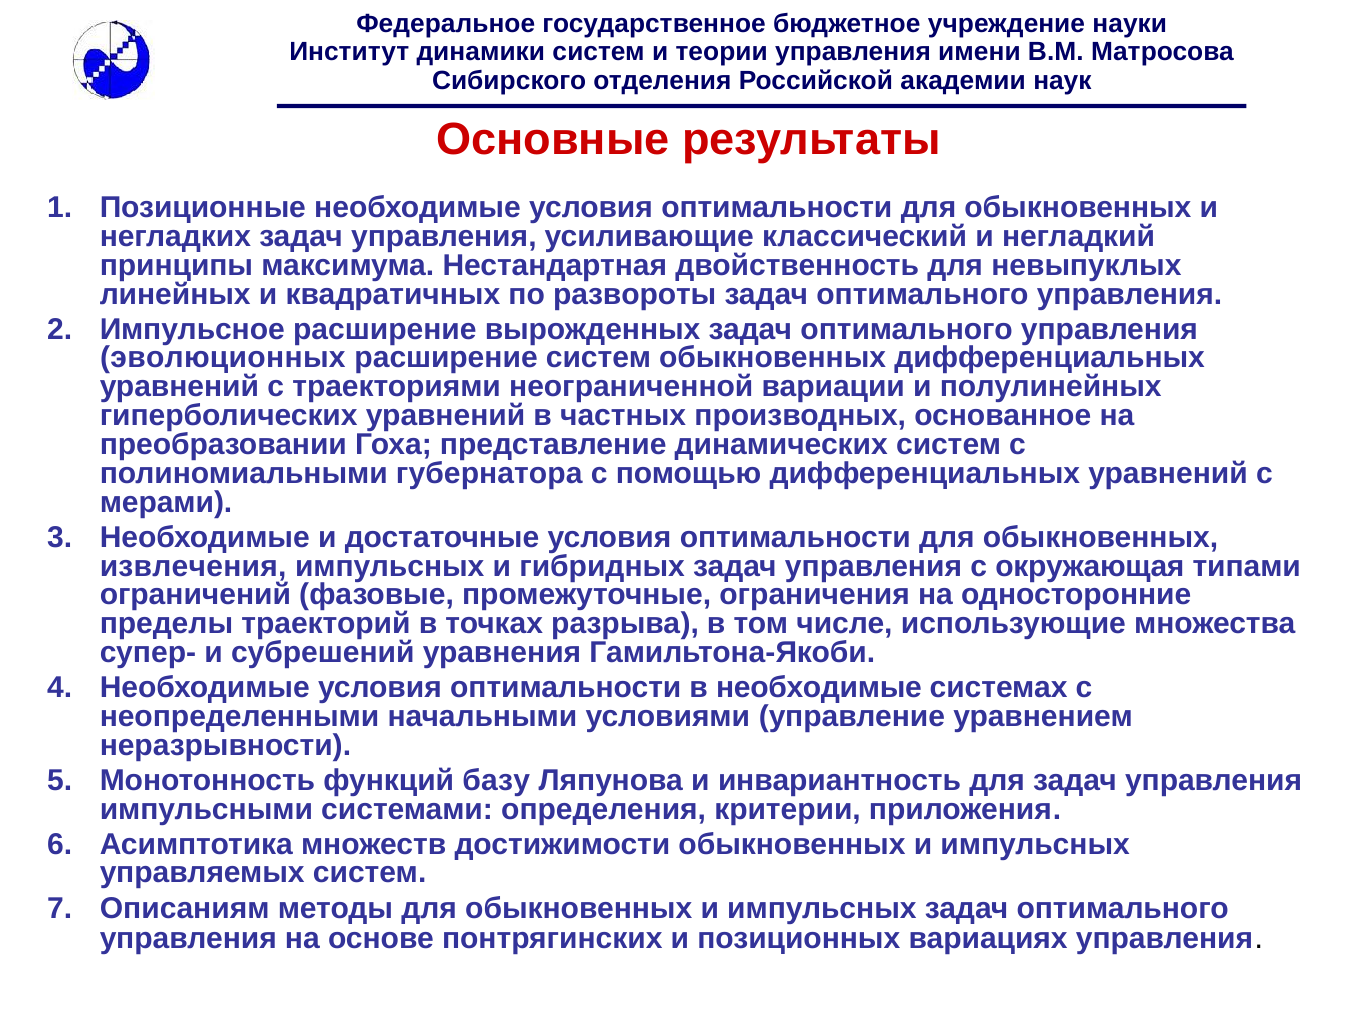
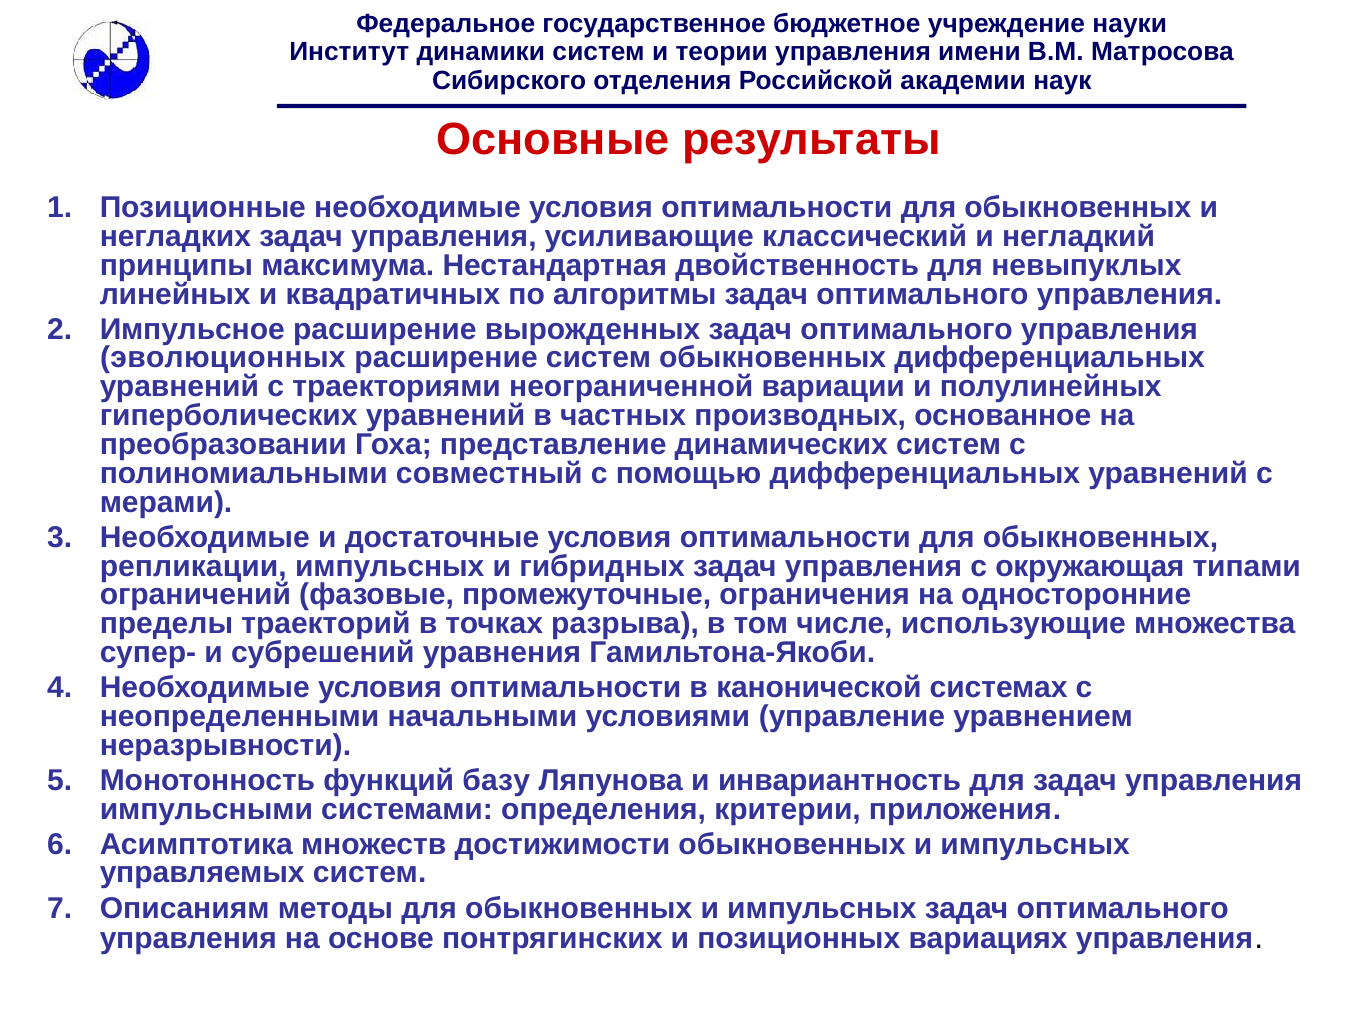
развороты: развороты -> алгоритмы
губернатора: губернатора -> совместный
извлечения: извлечения -> репликации
в необходимые: необходимые -> канонической
